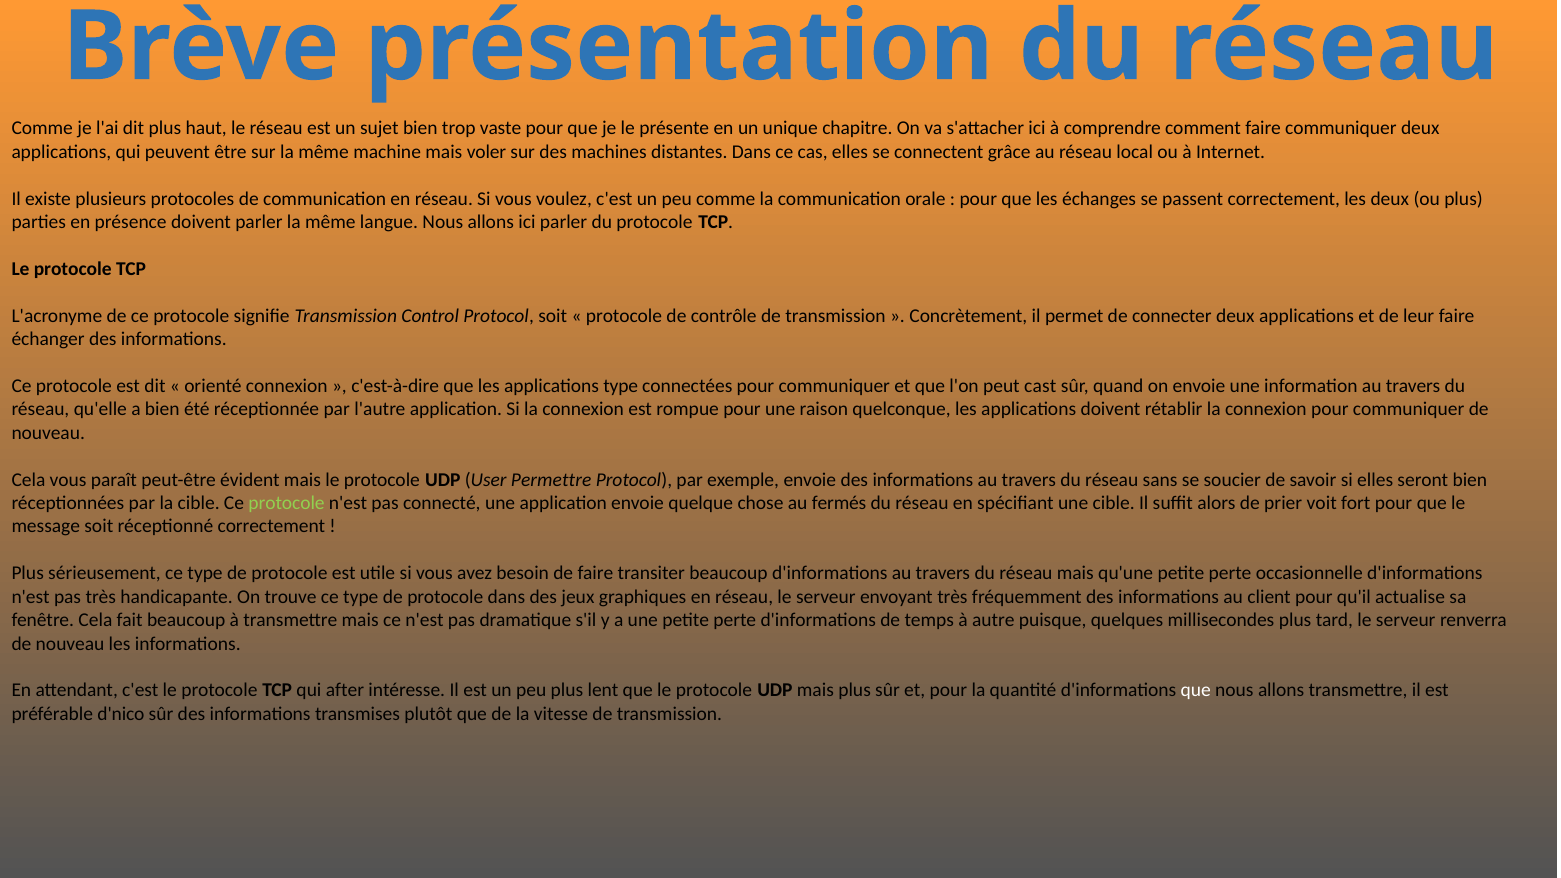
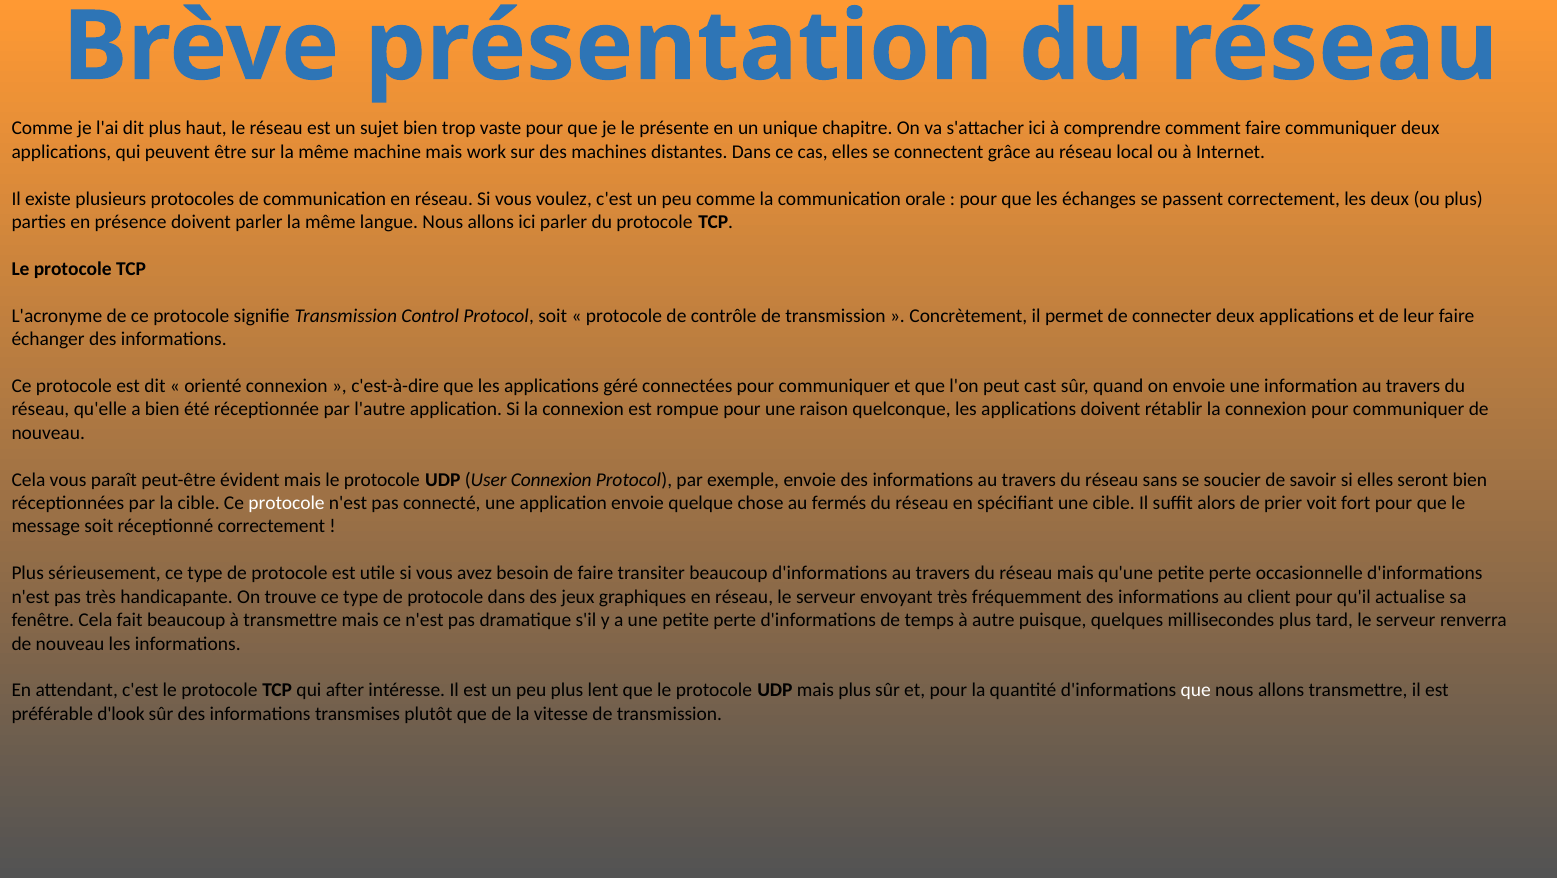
voler: voler -> work
applications type: type -> géré
User Permettre: Permettre -> Connexion
protocole at (287, 503) colour: light green -> white
d'nico: d'nico -> d'look
